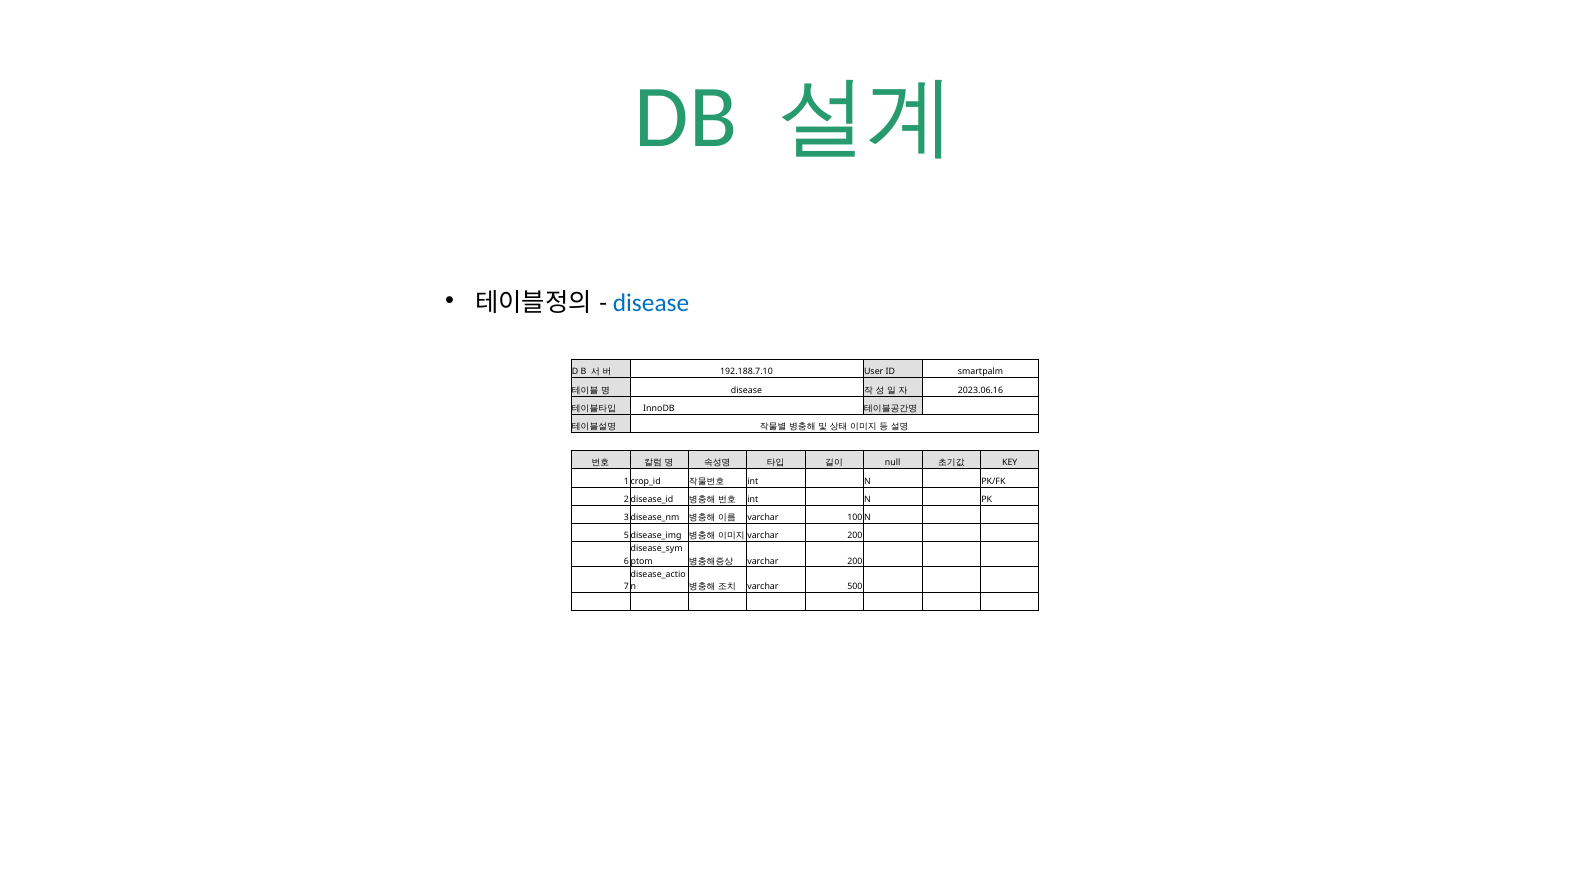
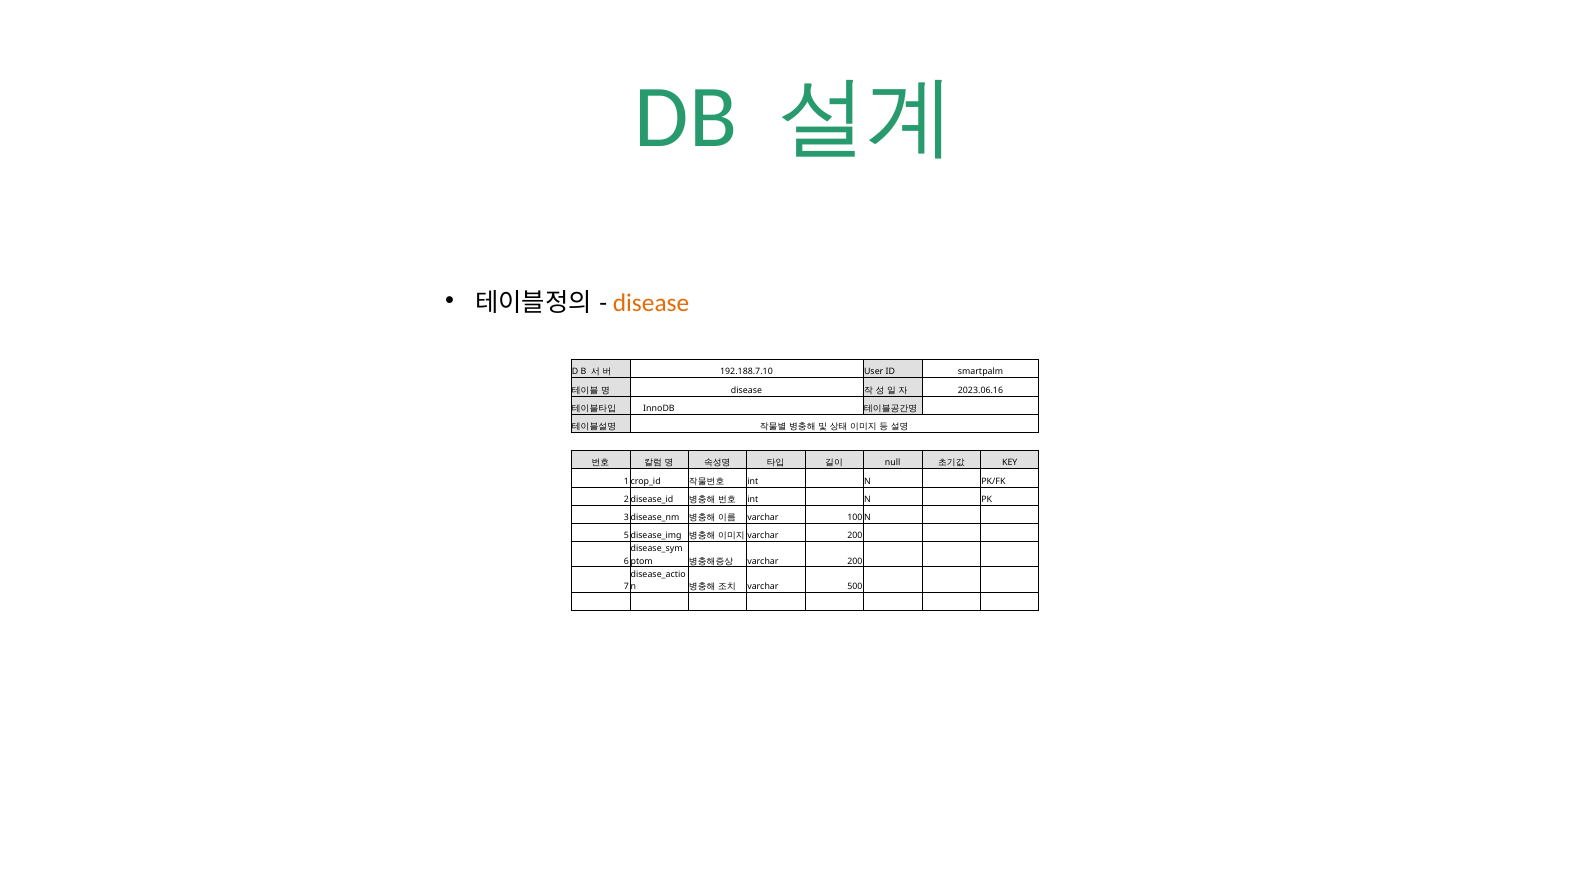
disease at (651, 303) colour: blue -> orange
